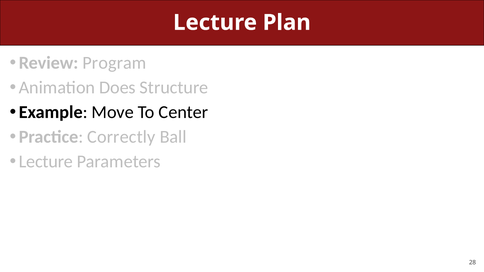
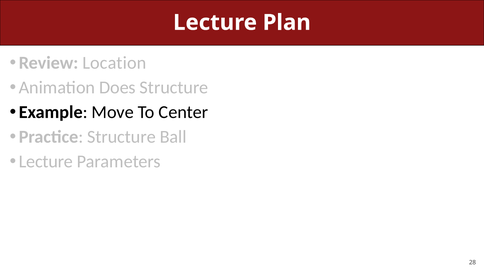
Program: Program -> Location
Practice Correctly: Correctly -> Structure
